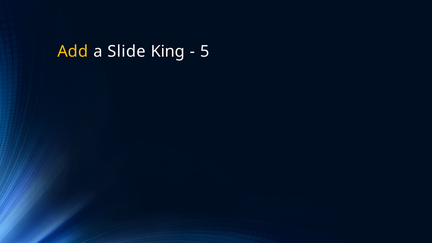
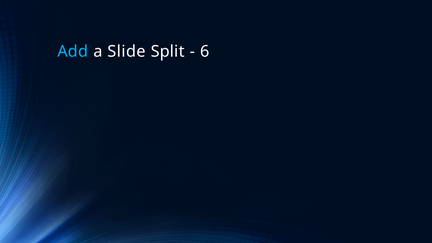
Add colour: yellow -> light blue
King: King -> Split
5: 5 -> 6
